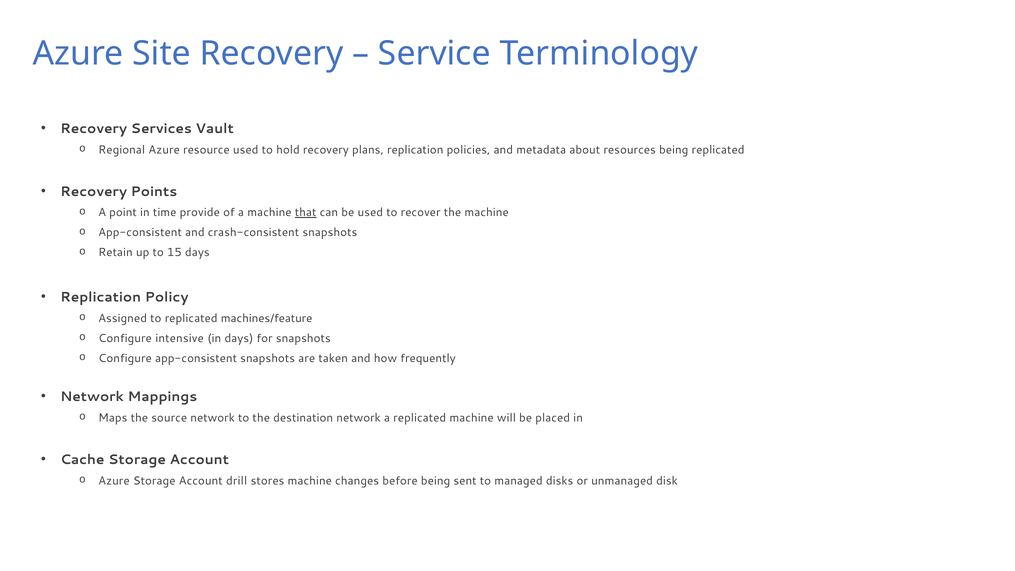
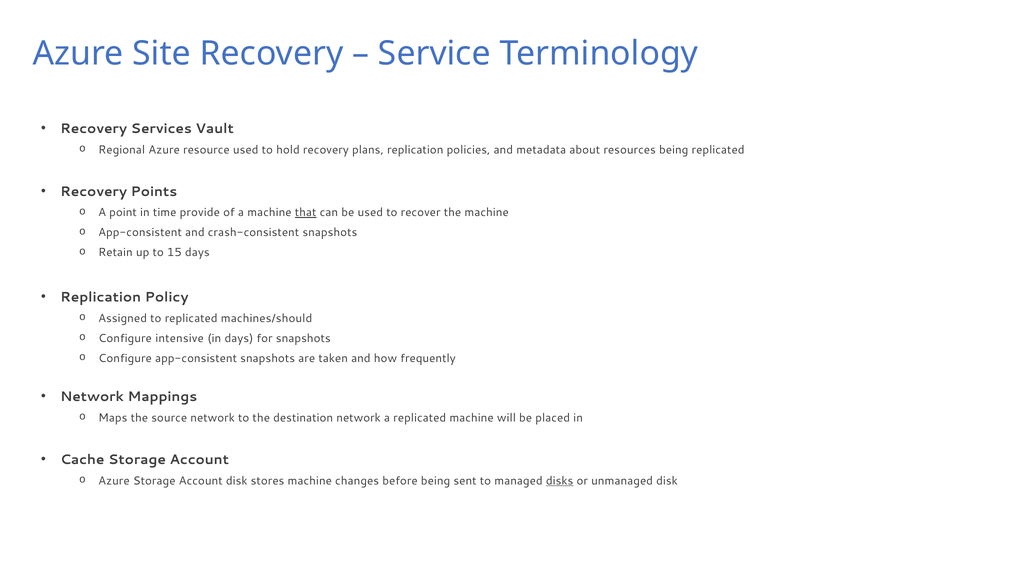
machines/feature: machines/feature -> machines/should
Account drill: drill -> disk
disks underline: none -> present
